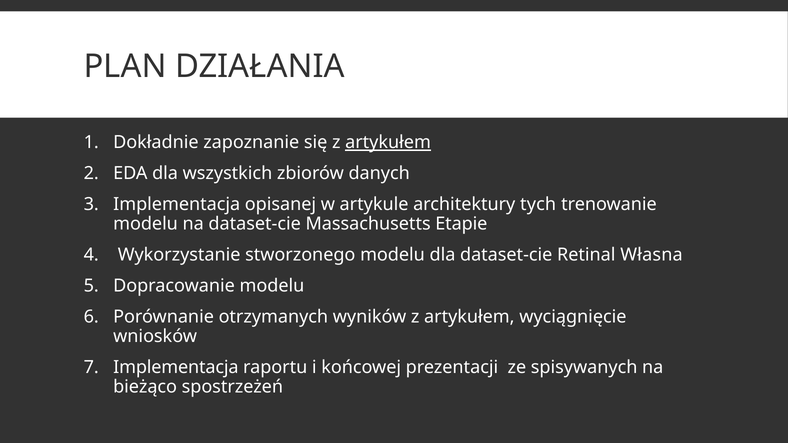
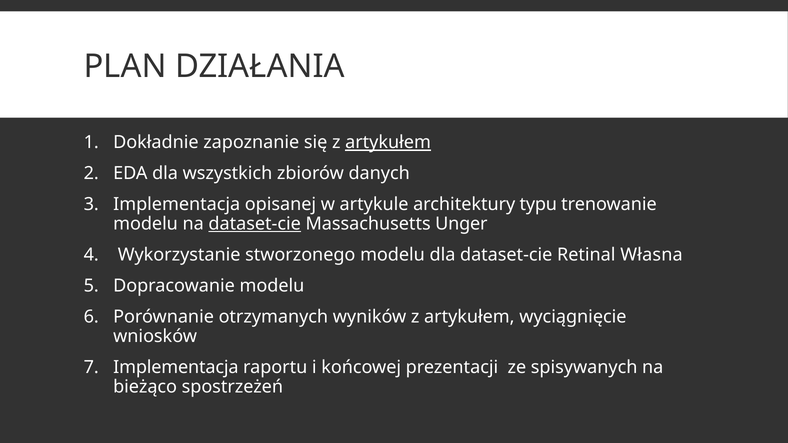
tych: tych -> typu
dataset-cie at (255, 224) underline: none -> present
Etapie: Etapie -> Unger
